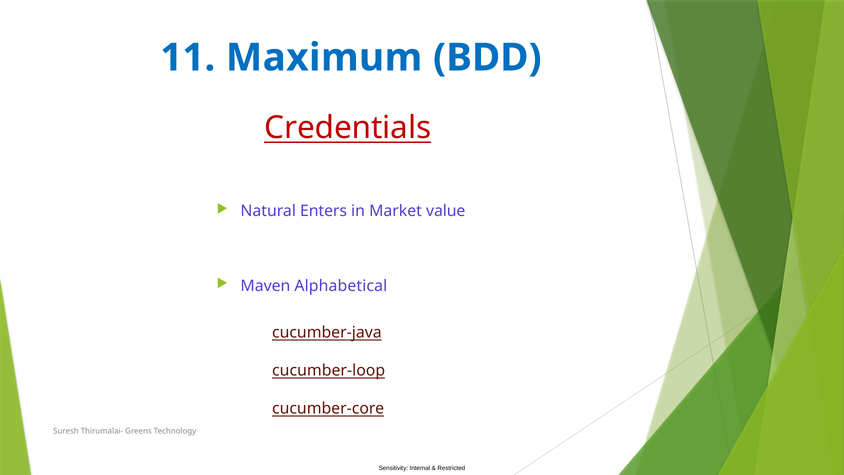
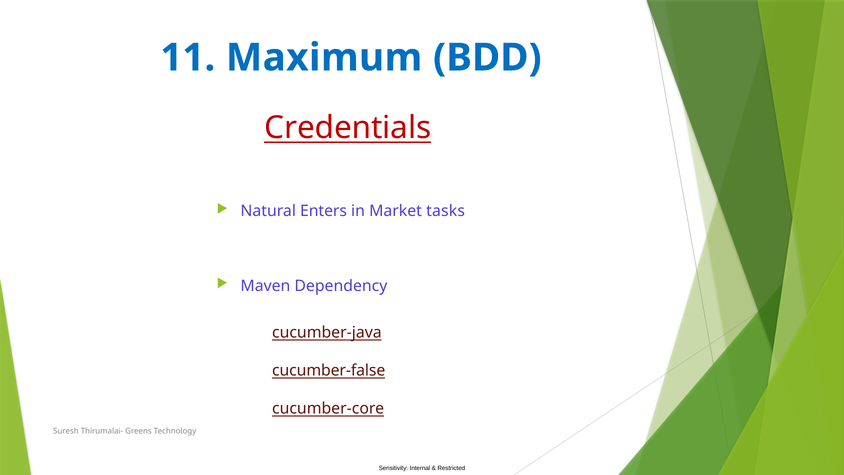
value: value -> tasks
Alphabetical: Alphabetical -> Dependency
cucumber-loop: cucumber-loop -> cucumber-false
